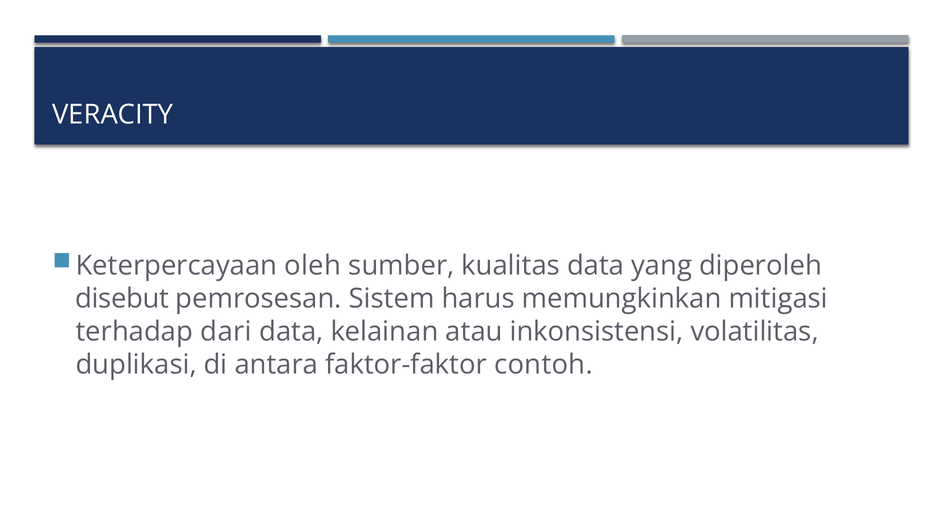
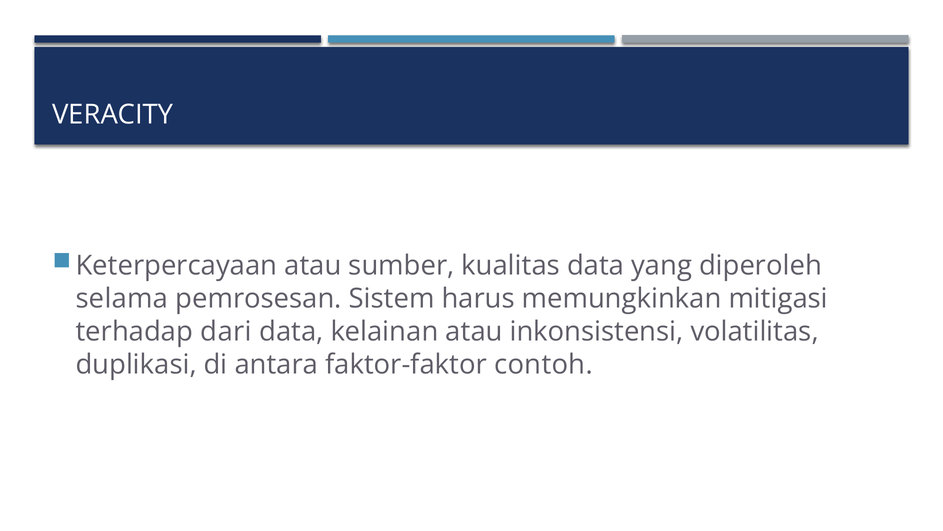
Keterpercayaan oleh: oleh -> atau
disebut: disebut -> selama
